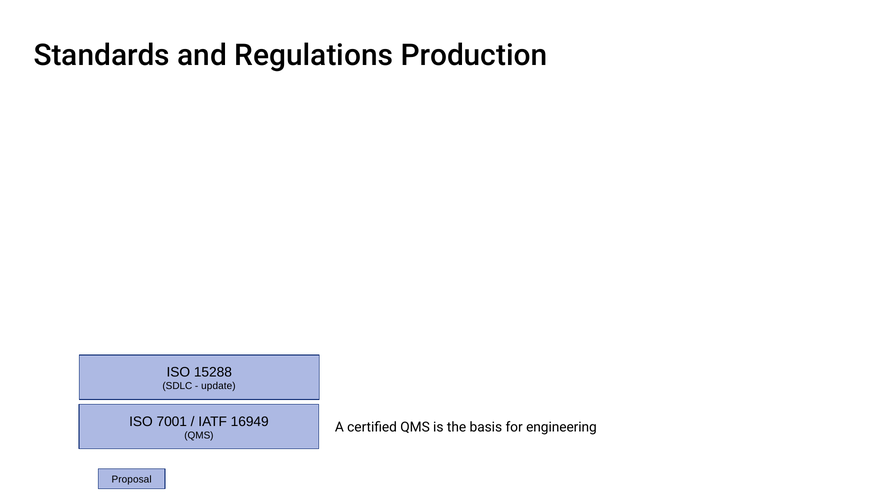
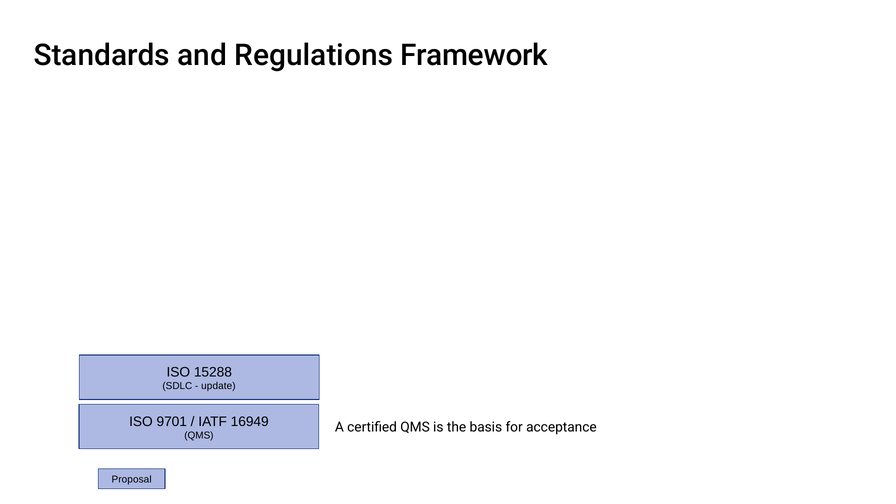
Production: Production -> Framework
7001: 7001 -> 9701
engineering: engineering -> acceptance
